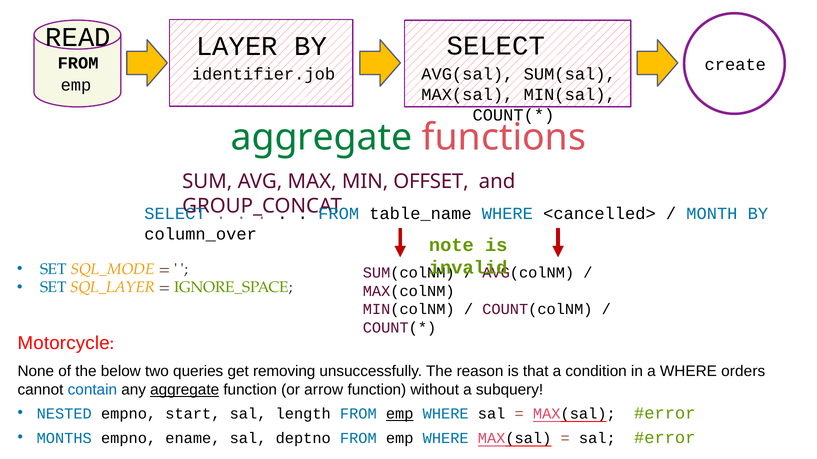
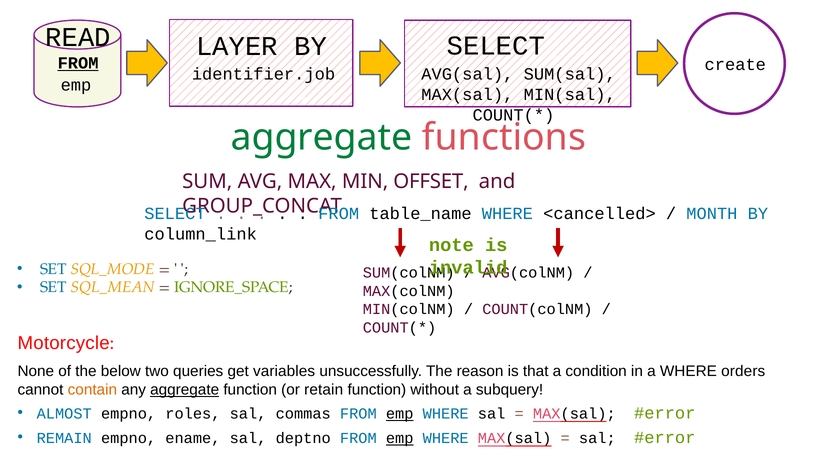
FROM at (78, 63) underline: none -> present
column_over: column_over -> column_link
SQL_LAYER: SQL_LAYER -> SQL_MEAN
removing: removing -> variables
contain colour: blue -> orange
arrow: arrow -> retain
NESTED: NESTED -> ALMOST
start: start -> roles
length: length -> commas
MONTHS: MONTHS -> REMAIN
emp at (400, 439) underline: none -> present
